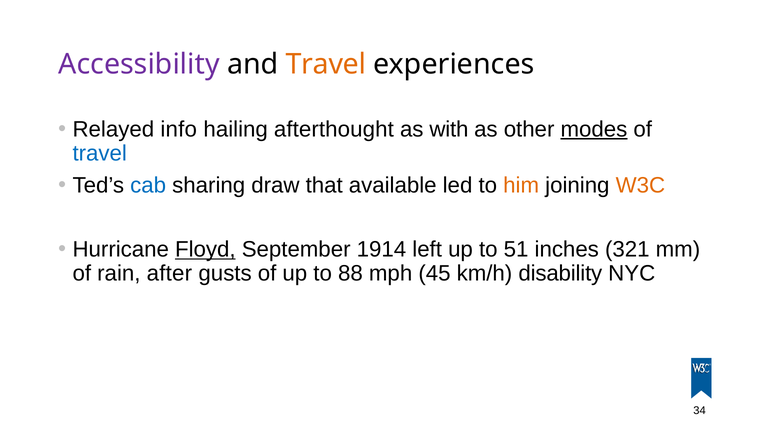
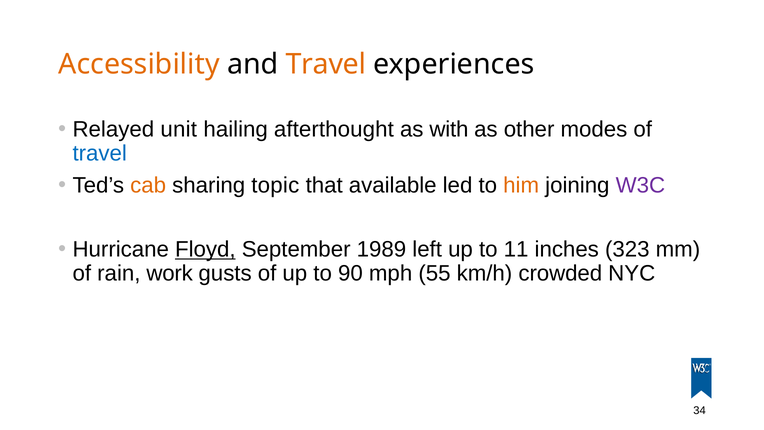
Accessibility colour: purple -> orange
info: info -> unit
modes underline: present -> none
cab colour: blue -> orange
draw: draw -> topic
W3C colour: orange -> purple
1914: 1914 -> 1989
51: 51 -> 11
321: 321 -> 323
after: after -> work
88: 88 -> 90
45: 45 -> 55
disability: disability -> crowded
